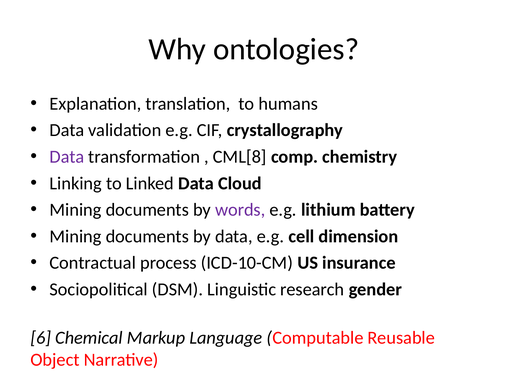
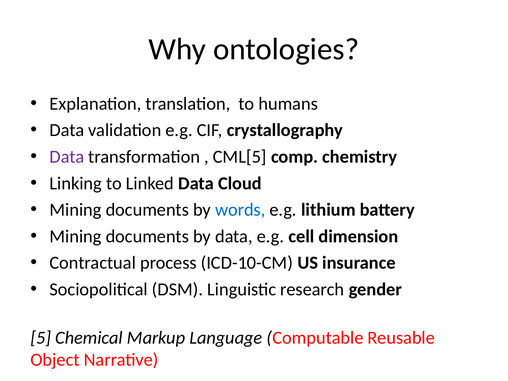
CML[8: CML[8 -> CML[5
words colour: purple -> blue
6: 6 -> 5
